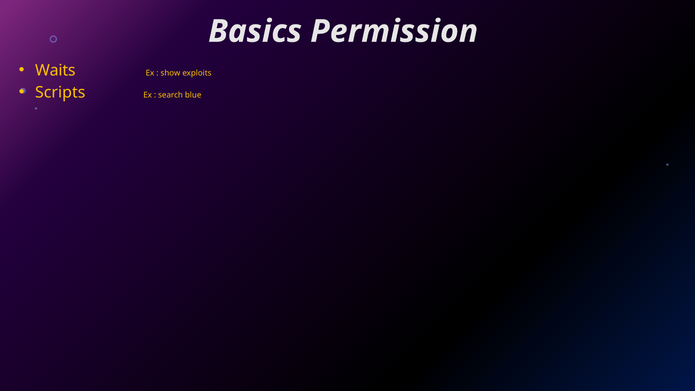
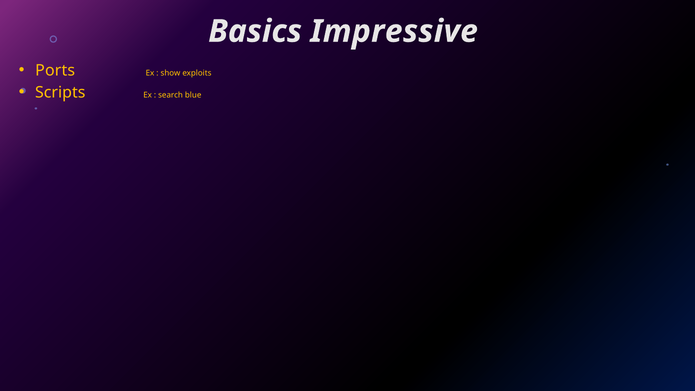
Permission: Permission -> Impressive
Waits: Waits -> Ports
